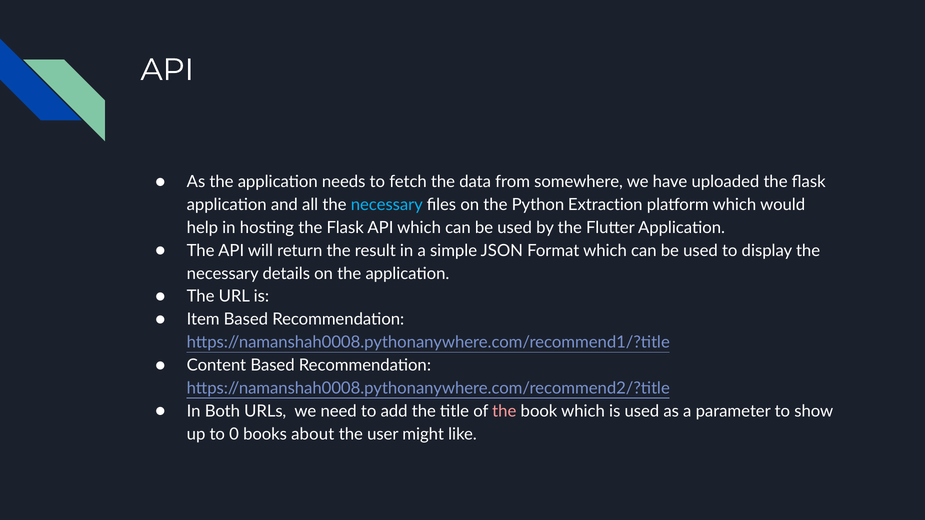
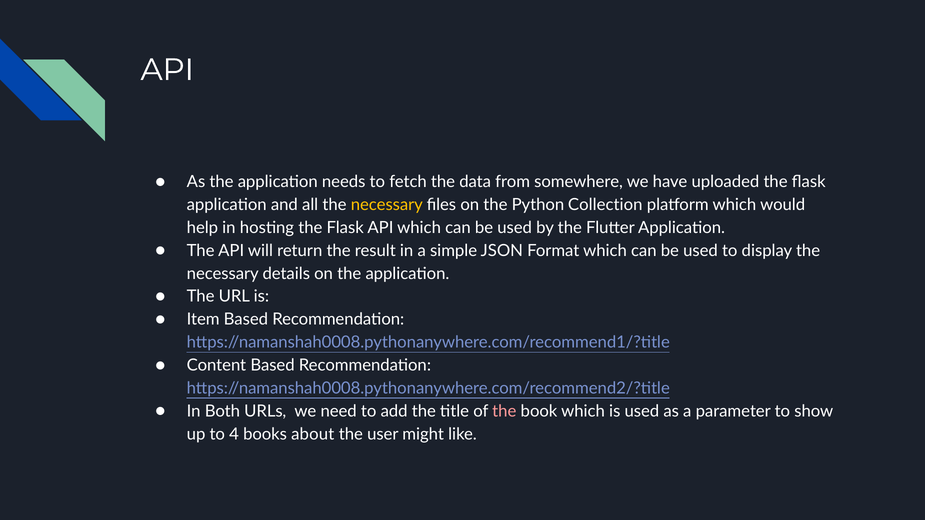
necessary at (387, 205) colour: light blue -> yellow
Extraction: Extraction -> Collection
0: 0 -> 4
